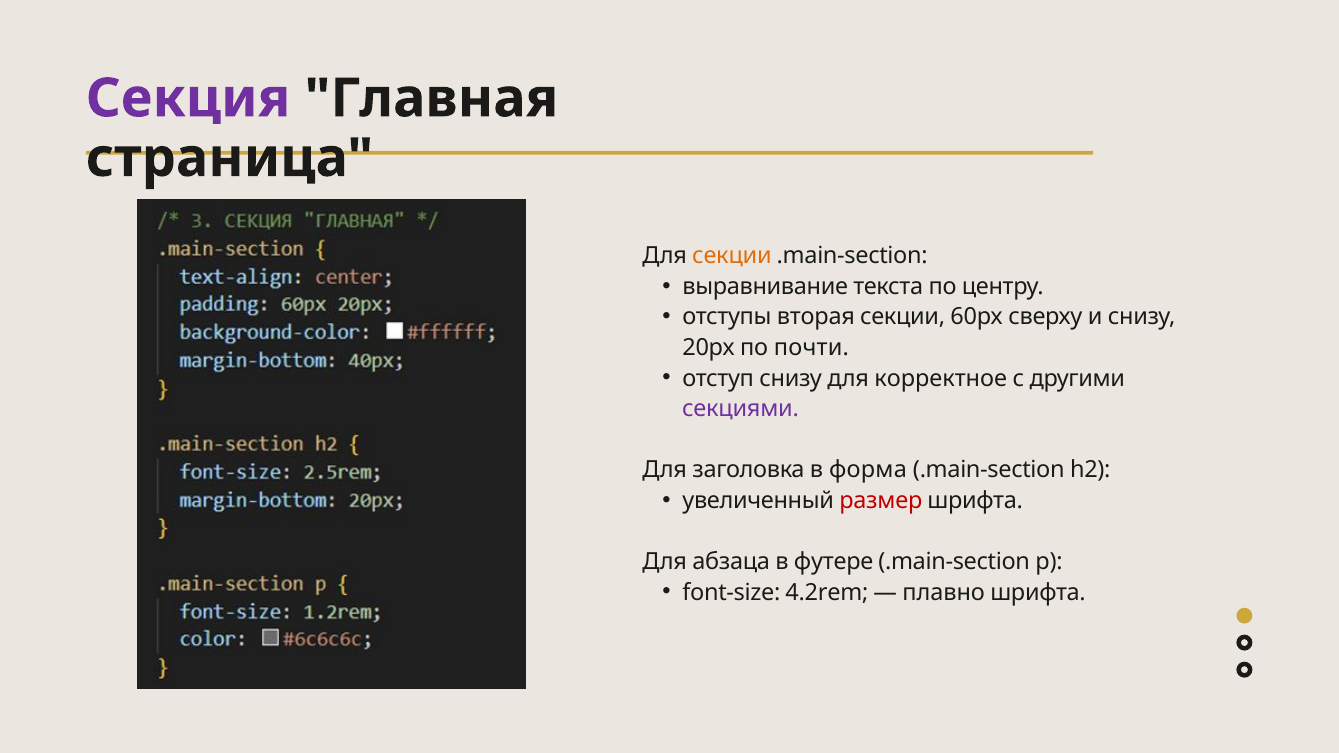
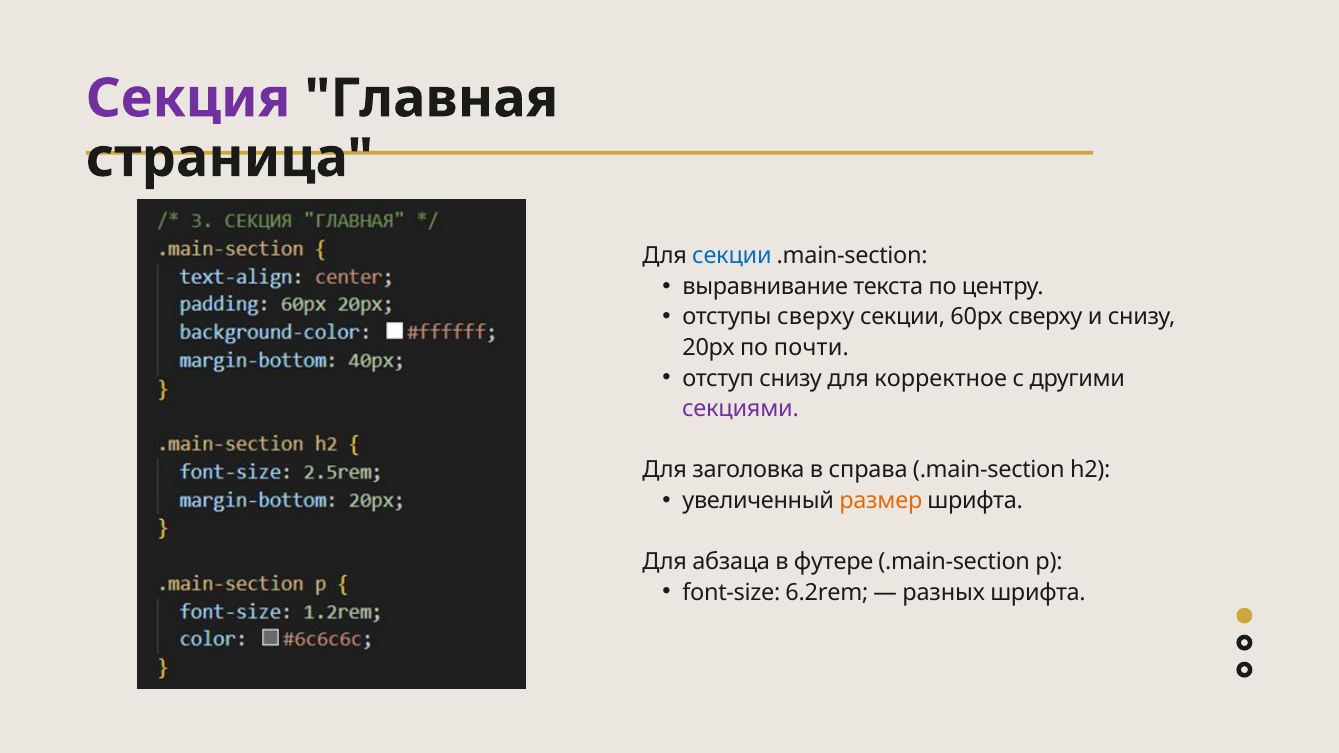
секции at (732, 256) colour: orange -> blue
отступы вторая: вторая -> сверху
форма: форма -> справа
размер colour: red -> orange
4.2rem: 4.2rem -> 6.2rem
плавно: плавно -> разных
